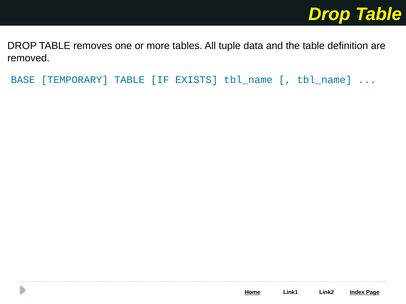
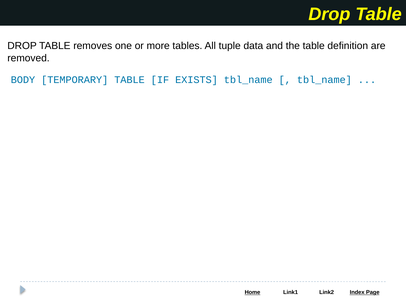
BASE: BASE -> BODY
